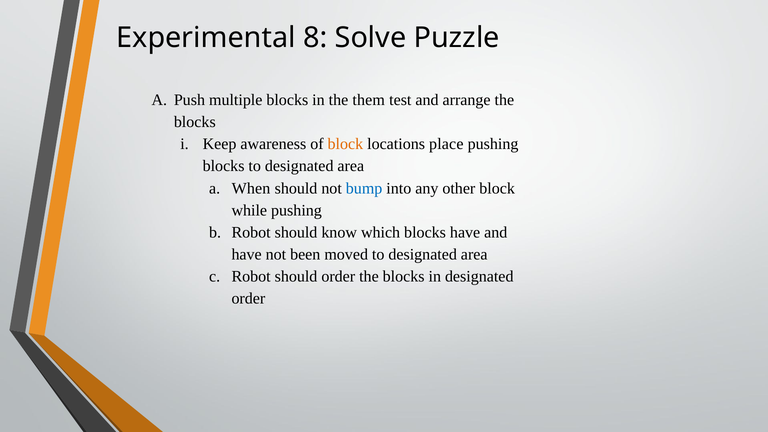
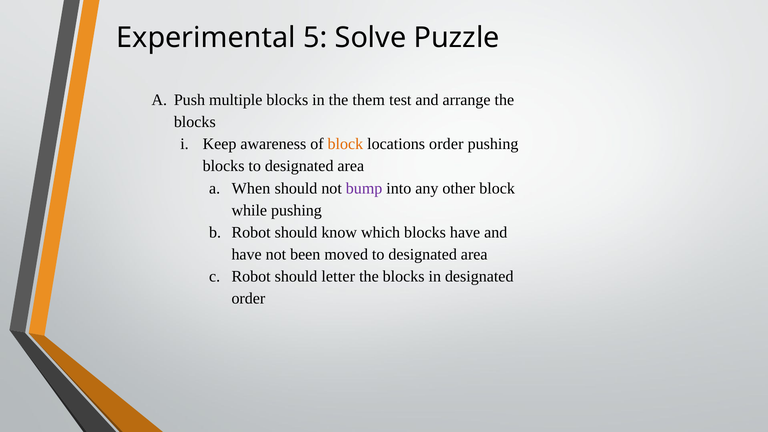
8: 8 -> 5
locations place: place -> order
bump colour: blue -> purple
should order: order -> letter
